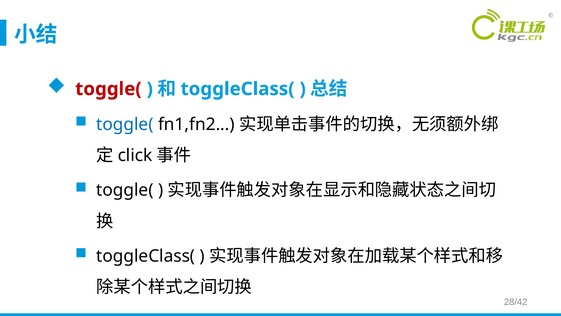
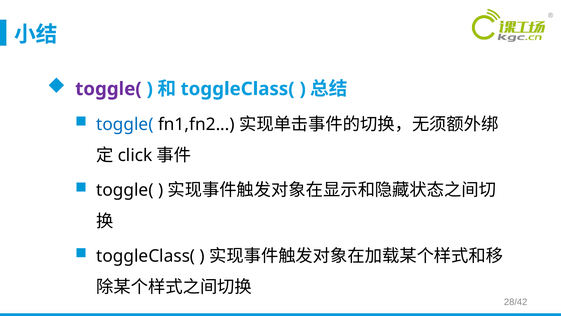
toggle( at (108, 89) colour: red -> purple
